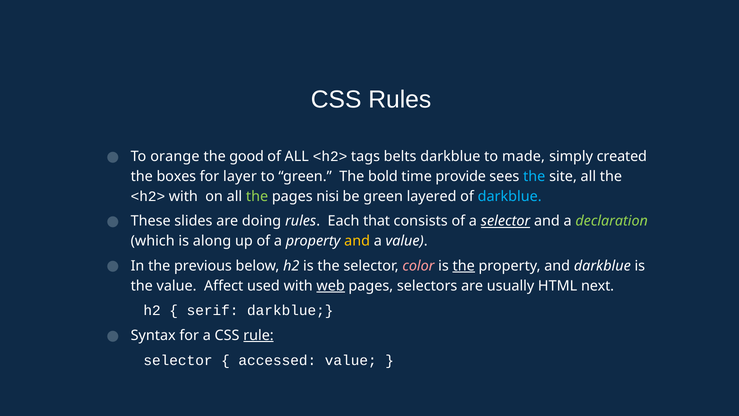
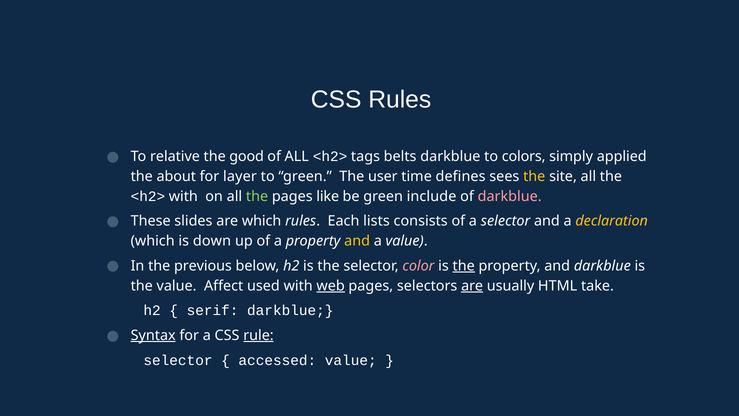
orange: orange -> relative
made: made -> colors
created: created -> applied
boxes: boxes -> about
bold: bold -> user
provide: provide -> defines
the at (534, 176) colour: light blue -> yellow
nisi: nisi -> like
layered: layered -> include
darkblue at (510, 196) colour: light blue -> pink
are doing: doing -> which
that: that -> lists
selector at (506, 221) underline: present -> none
declaration colour: light green -> yellow
along: along -> down
are at (472, 286) underline: none -> present
next: next -> take
Syntax underline: none -> present
